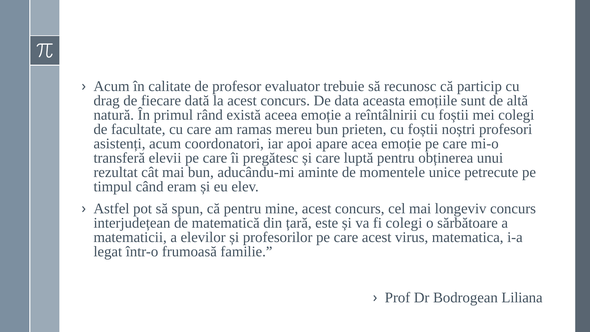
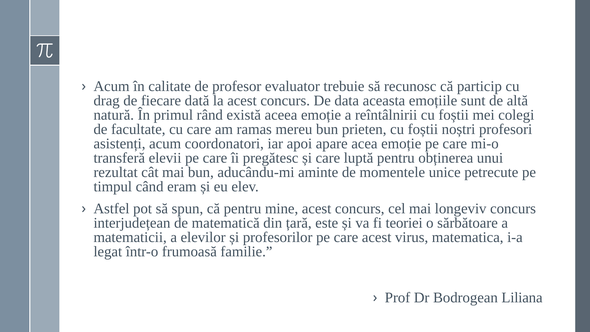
fi colegi: colegi -> teoriei
